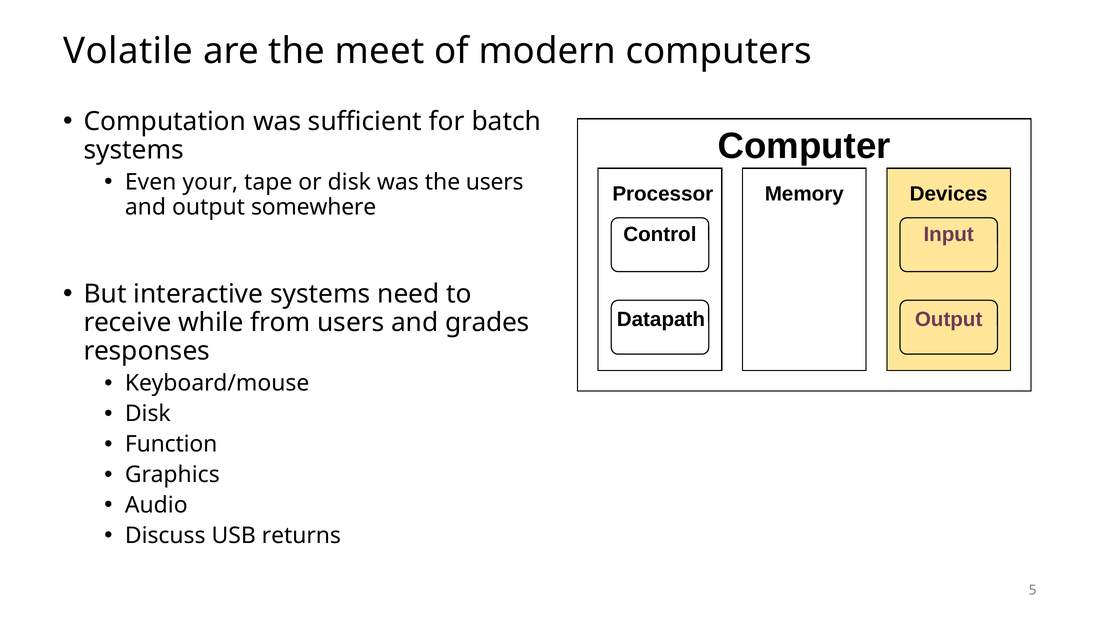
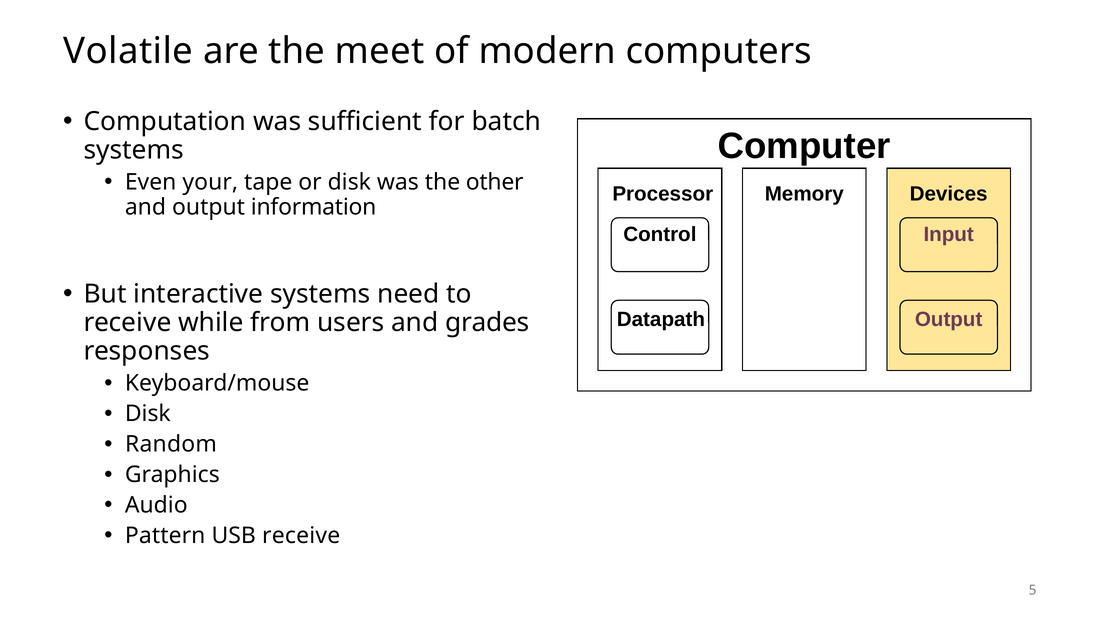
the users: users -> other
somewhere: somewhere -> information
Function: Function -> Random
Discuss: Discuss -> Pattern
USB returns: returns -> receive
